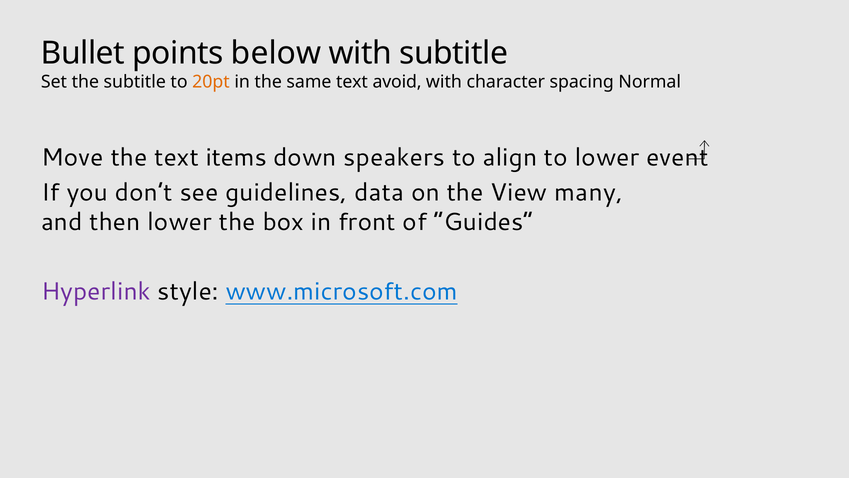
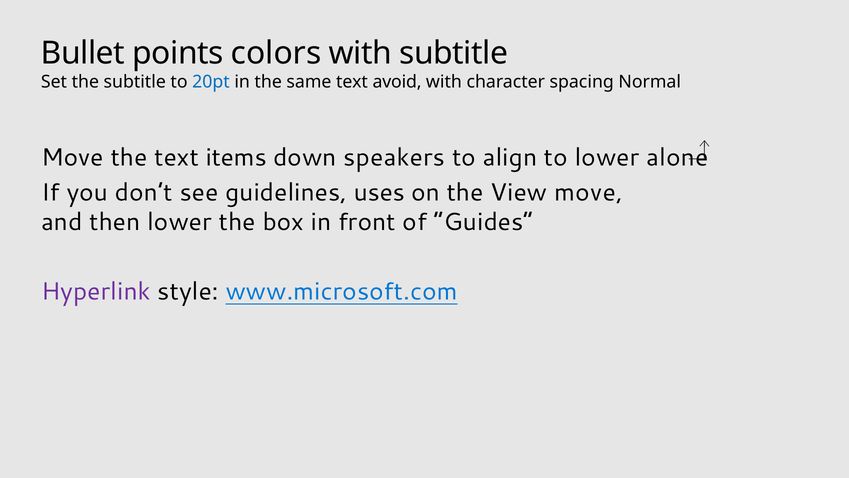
below: below -> colors
20pt colour: orange -> blue
event: event -> alone
data: data -> uses
View many: many -> move
